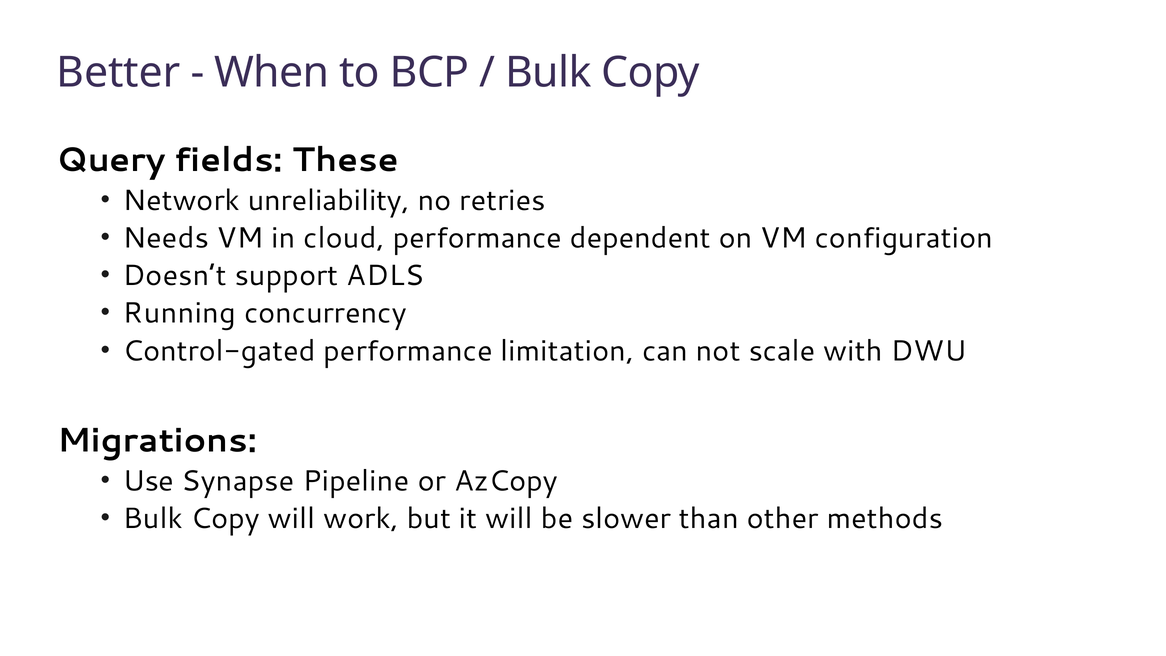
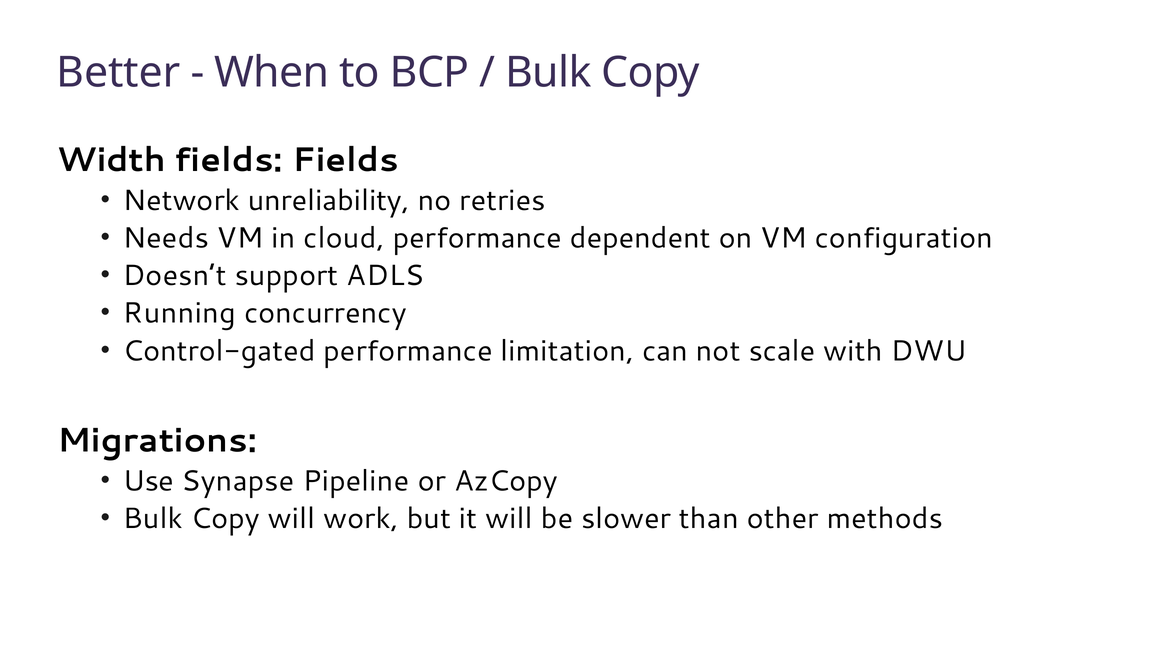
Query: Query -> Width
fields These: These -> Fields
